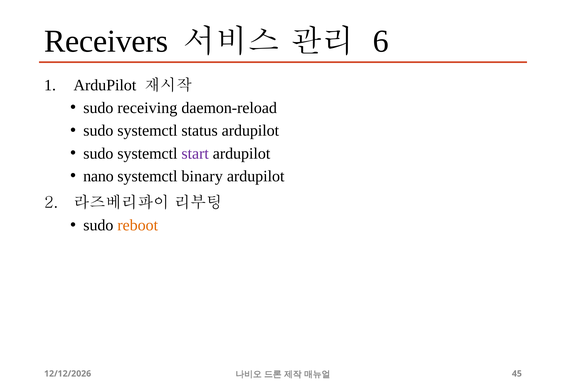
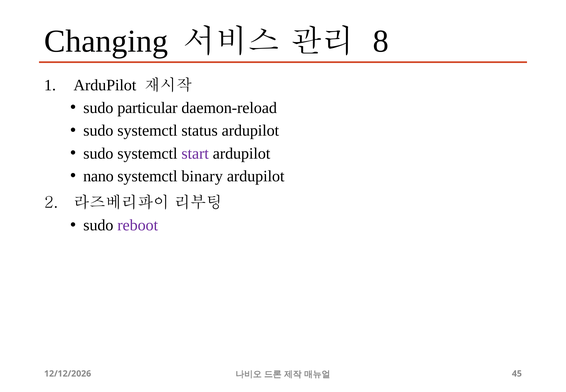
Receivers: Receivers -> Changing
6: 6 -> 8
receiving: receiving -> particular
reboot colour: orange -> purple
